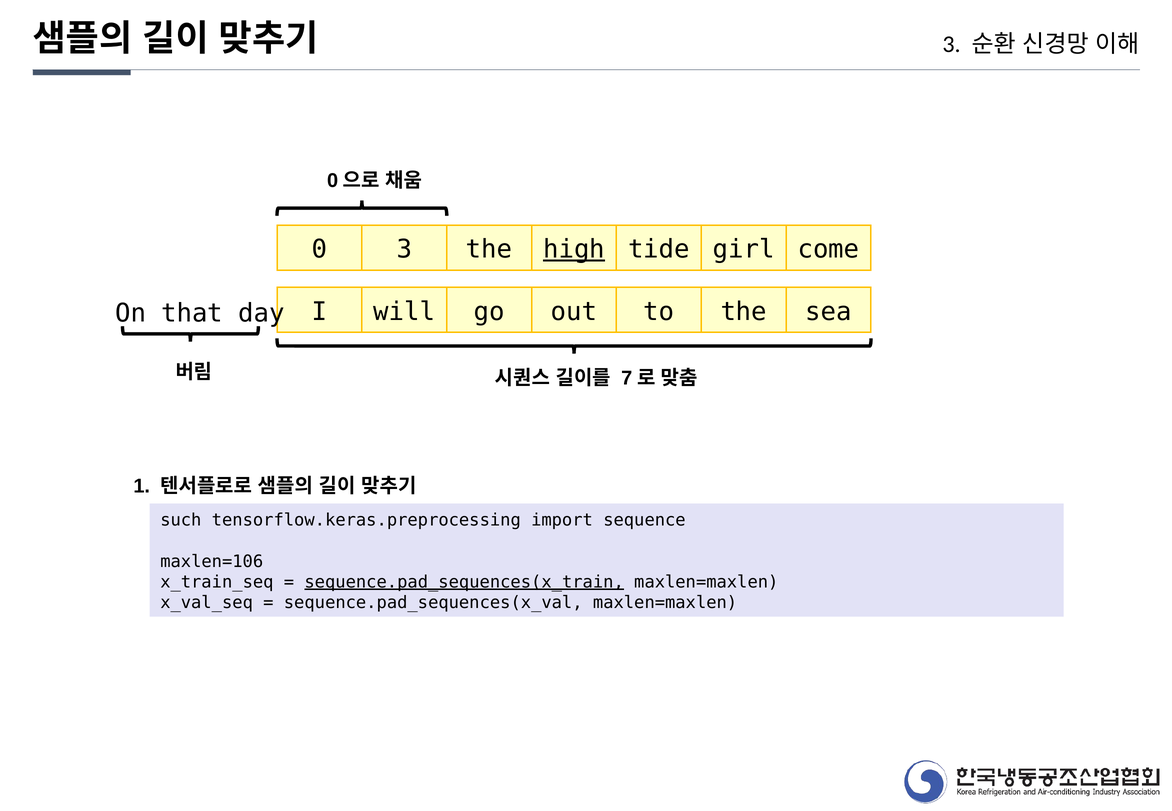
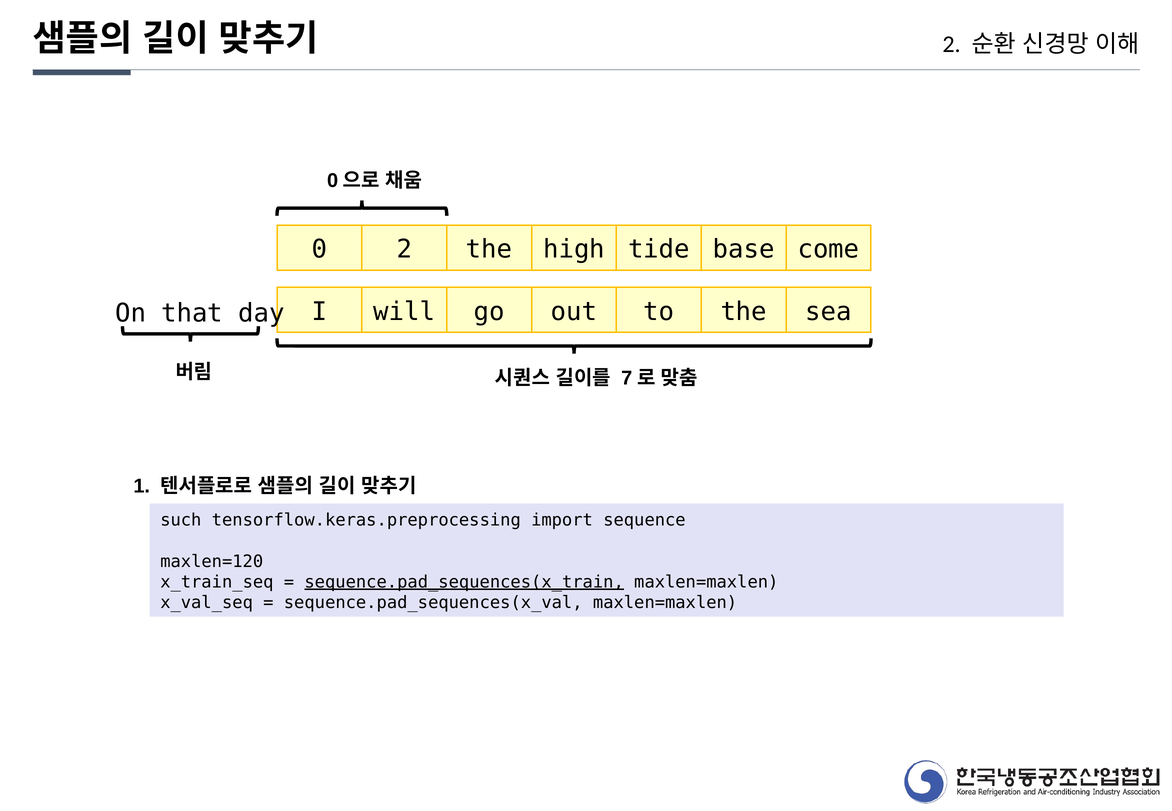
3 at (952, 44): 3 -> 2
0 3: 3 -> 2
high underline: present -> none
girl: girl -> base
maxlen=106: maxlen=106 -> maxlen=120
